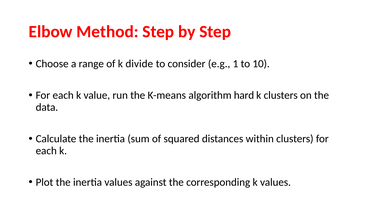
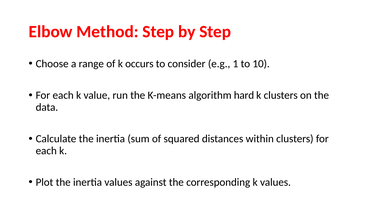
divide: divide -> occurs
